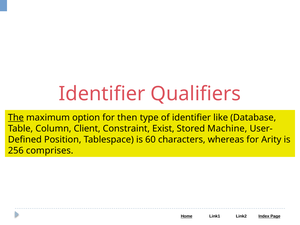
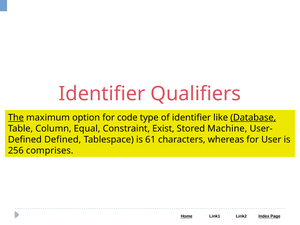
then: then -> code
Database underline: none -> present
Client: Client -> Equal
Position at (63, 140): Position -> Defined
60: 60 -> 61
Arity: Arity -> User
